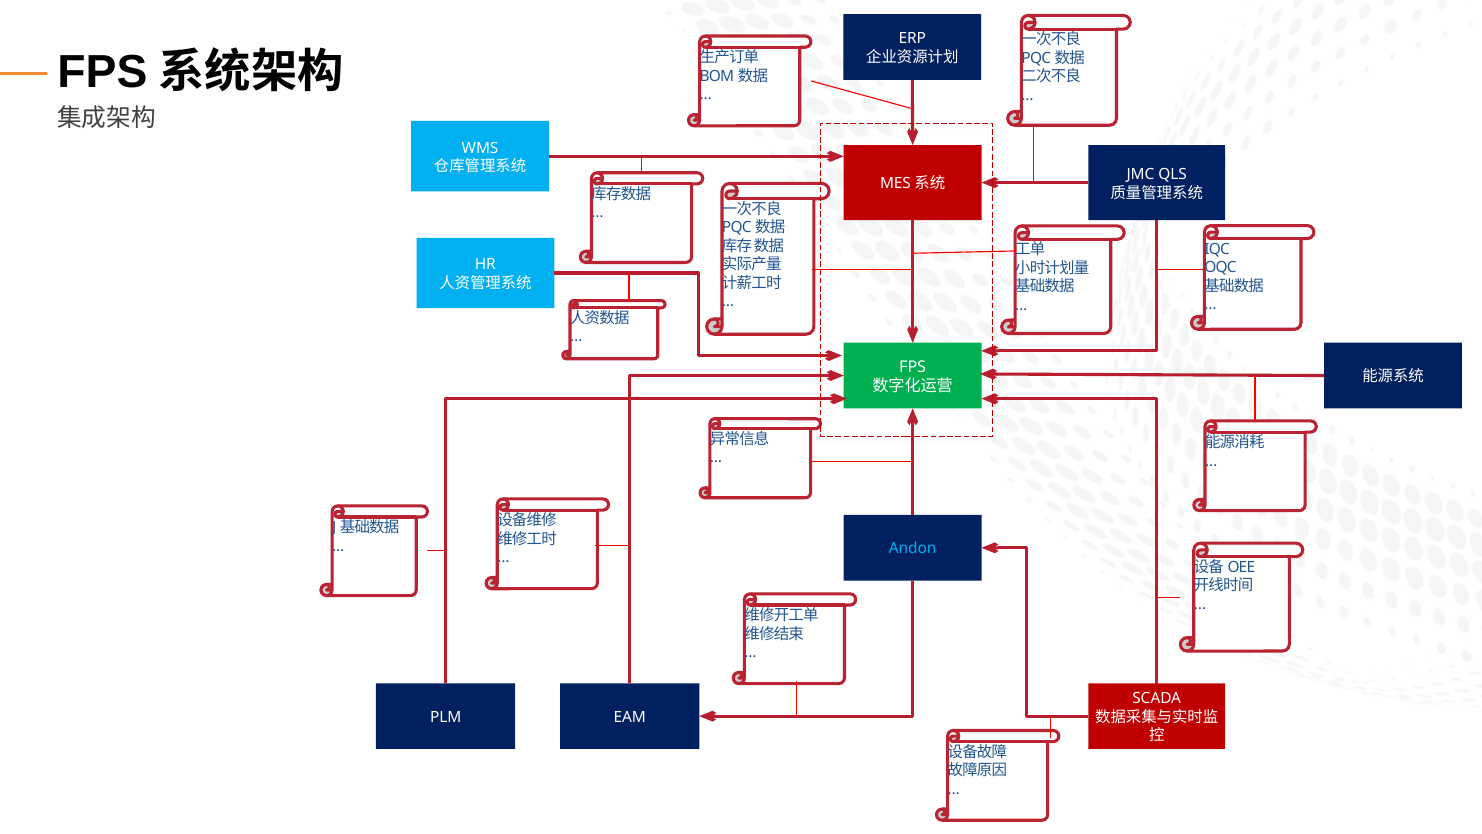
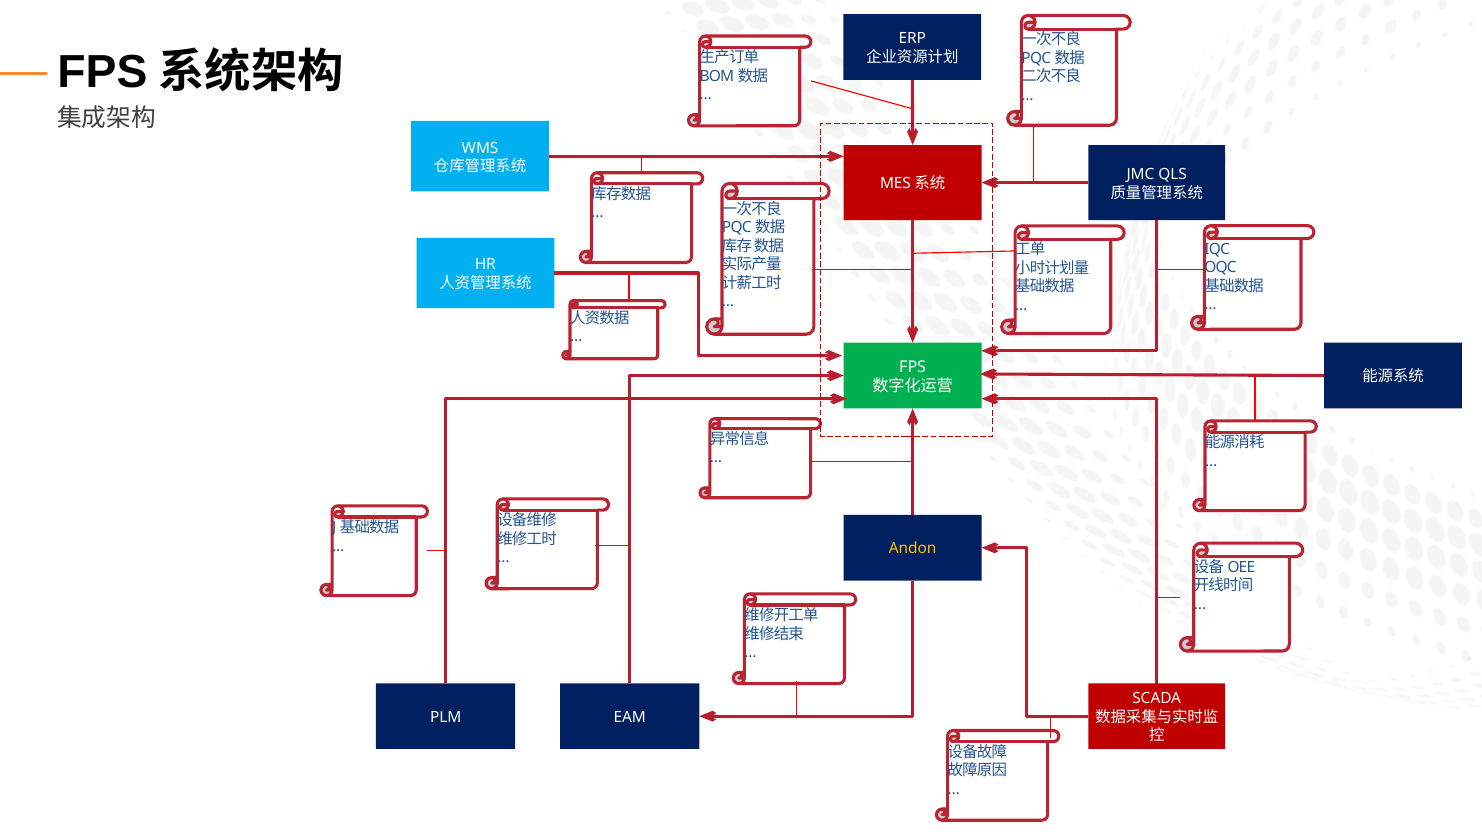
Andon colour: light blue -> yellow
